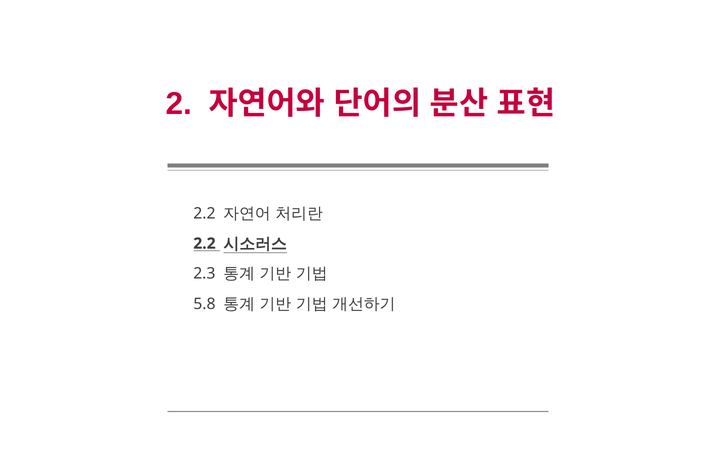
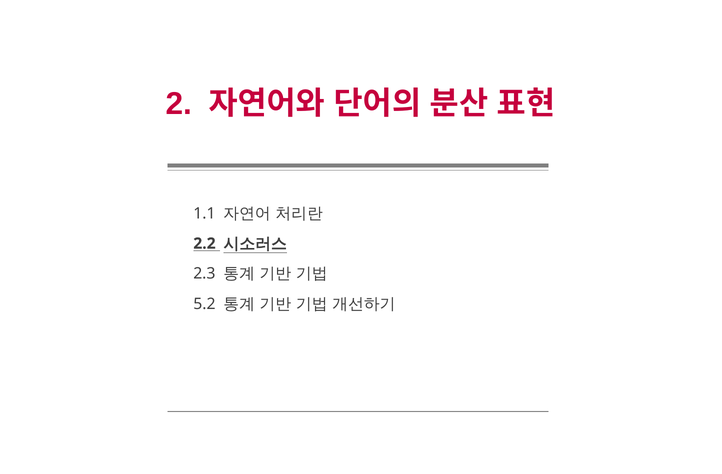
2.2 at (204, 213): 2.2 -> 1.1
5.8: 5.8 -> 5.2
